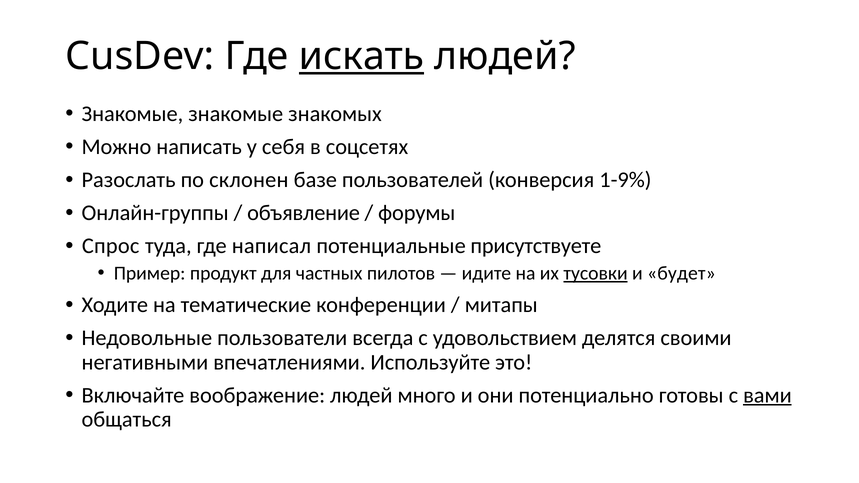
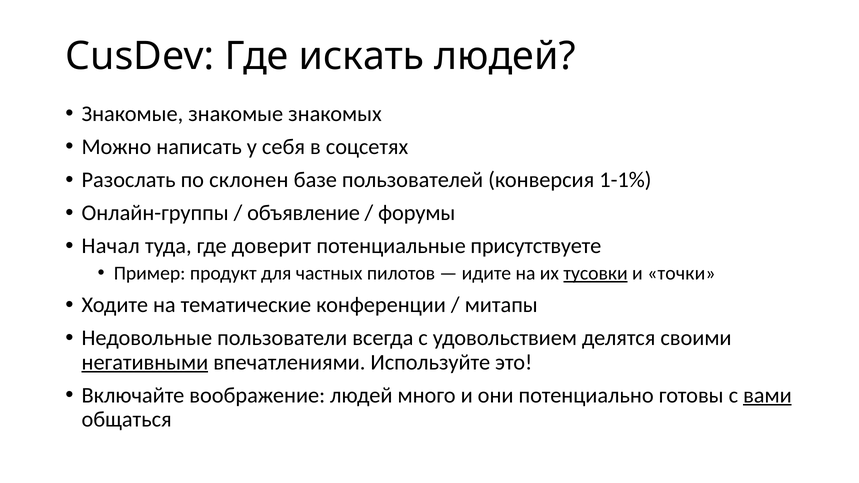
искать underline: present -> none
1-9%: 1-9% -> 1-1%
Спрос: Спрос -> Начал
написал: написал -> доверит
будет: будет -> точки
негативными underline: none -> present
